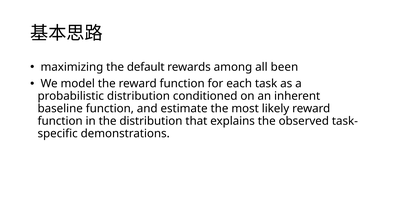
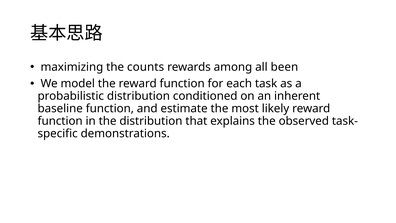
default: default -> counts
